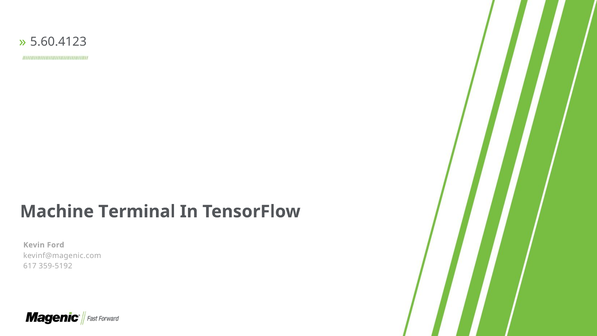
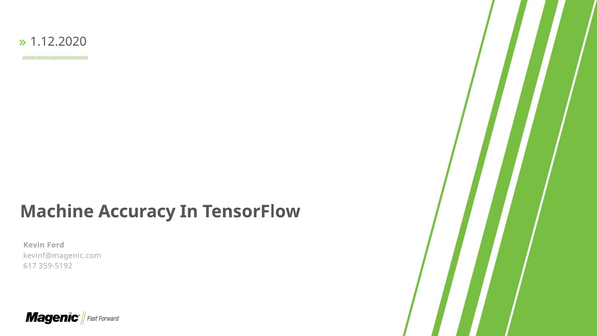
5.60.4123: 5.60.4123 -> 1.12.2020
Terminal: Terminal -> Accuracy
